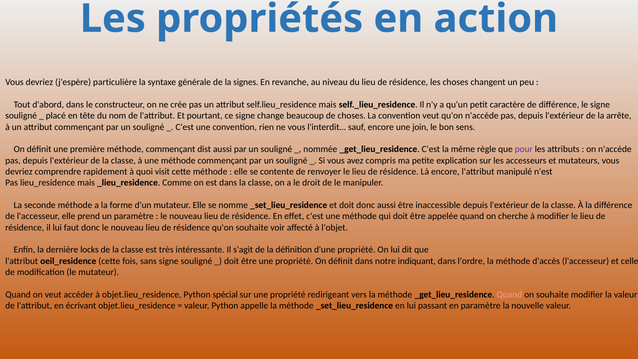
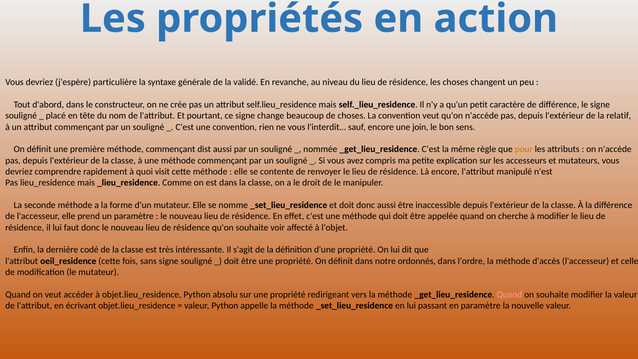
signes: signes -> validé
arrête: arrête -> relatif
pour colour: purple -> orange
locks: locks -> codé
indiquant: indiquant -> ordonnés
spécial: spécial -> absolu
